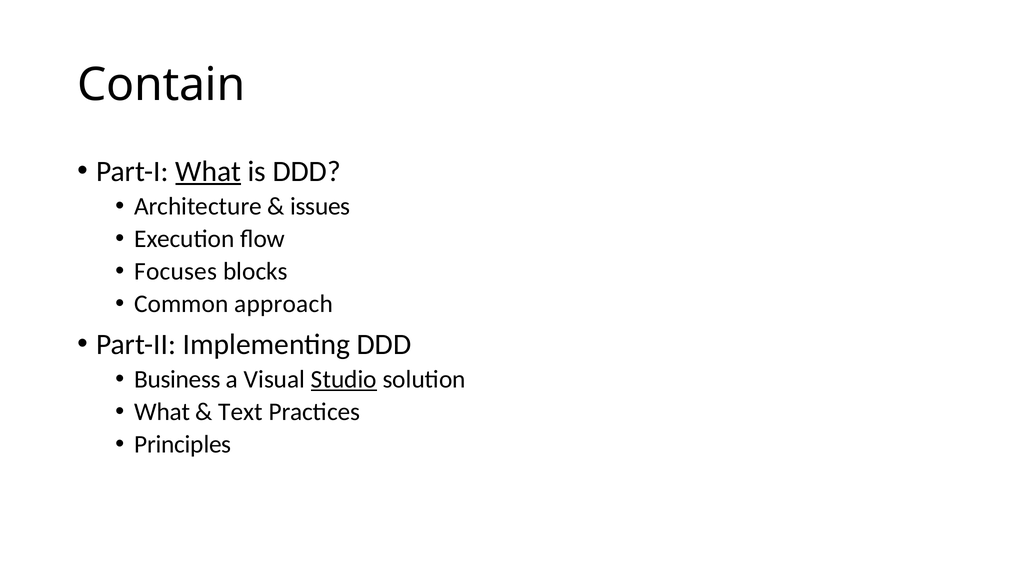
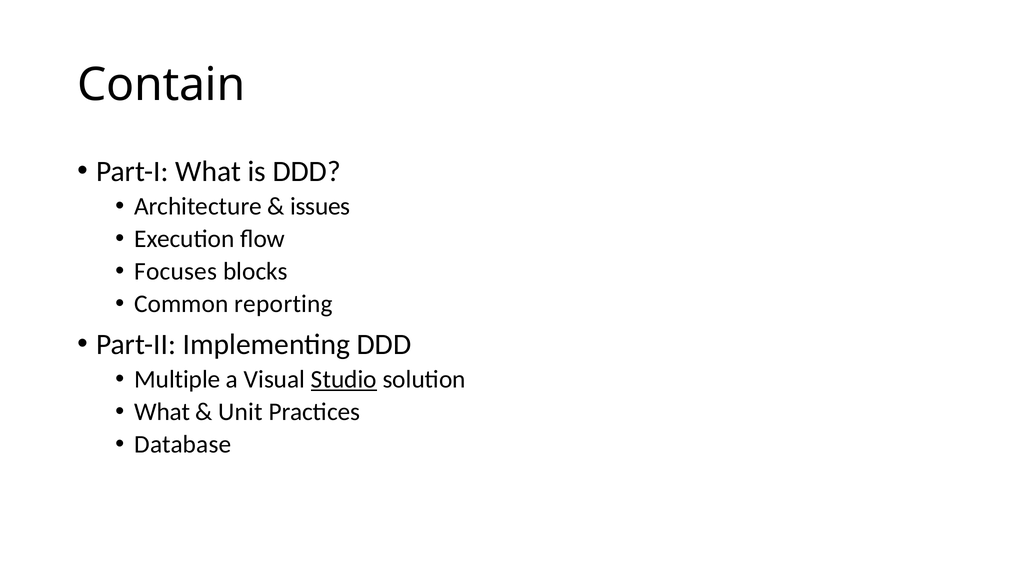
What at (208, 171) underline: present -> none
approach: approach -> reporting
Business: Business -> Multiple
Text: Text -> Unit
Principles: Principles -> Database
